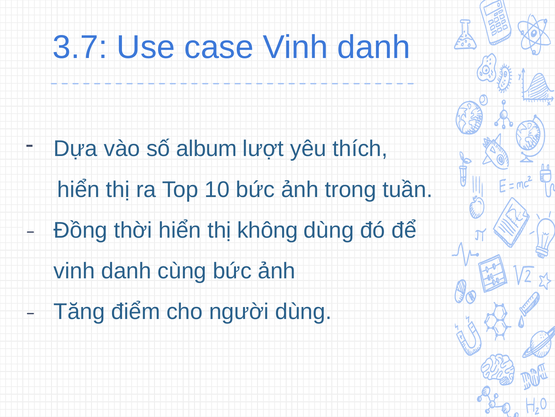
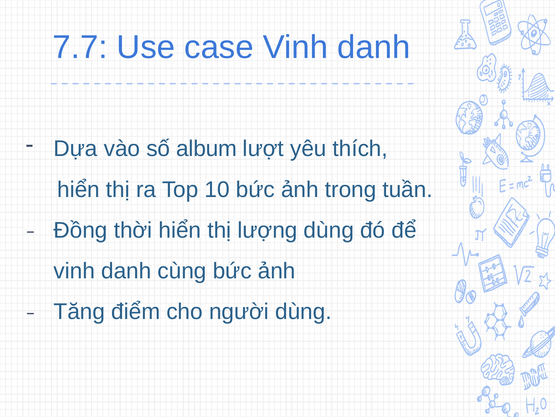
3.7: 3.7 -> 7.7
không: không -> lượng
